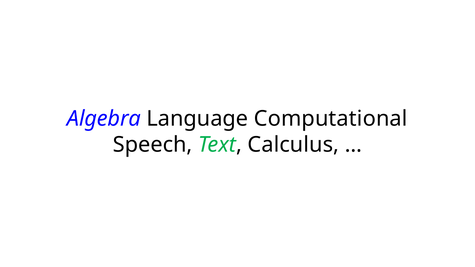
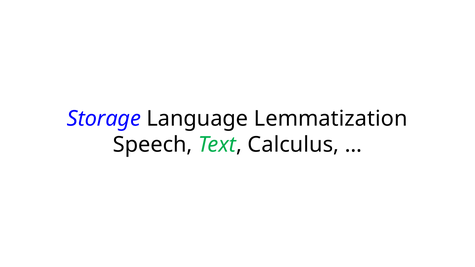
Algebra: Algebra -> Storage
Computational: Computational -> Lemmatization
